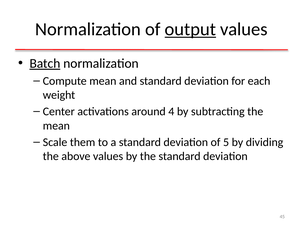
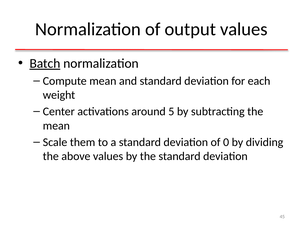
output underline: present -> none
4: 4 -> 5
5: 5 -> 0
